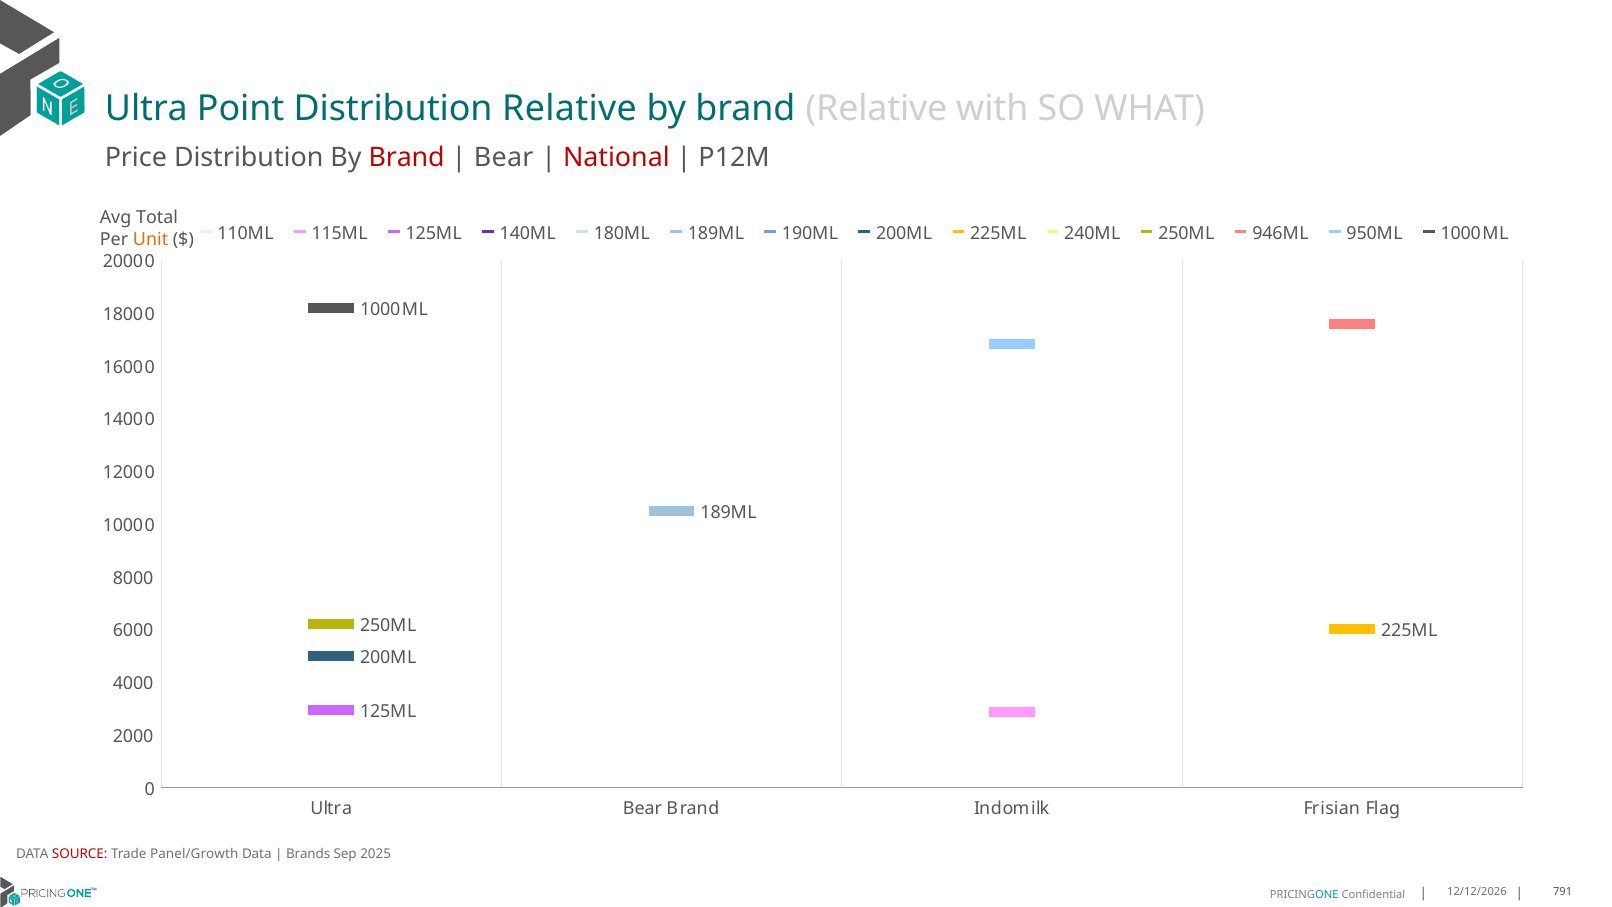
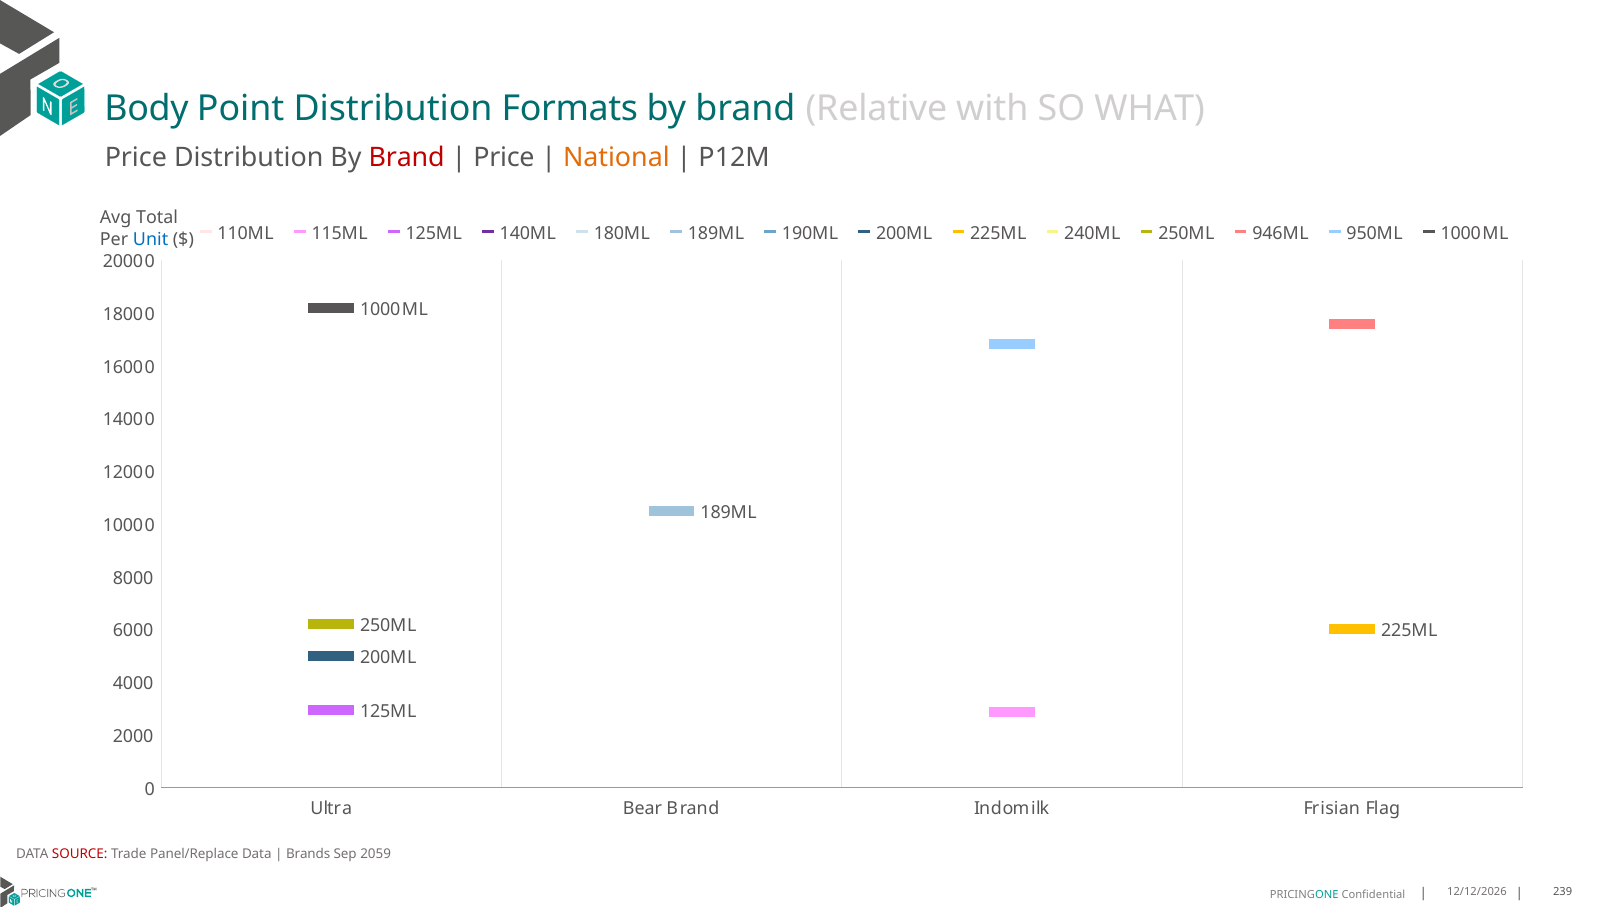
Ultra at (146, 108): Ultra -> Body
Distribution Relative: Relative -> Formats
Bear at (504, 157): Bear -> Price
National colour: red -> orange
Unit colour: orange -> blue
Panel/Growth: Panel/Growth -> Panel/Replace
2025: 2025 -> 2059
791: 791 -> 239
